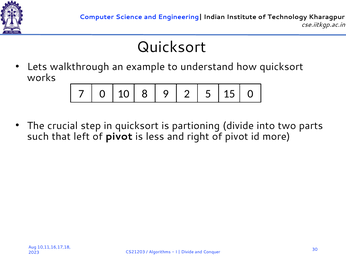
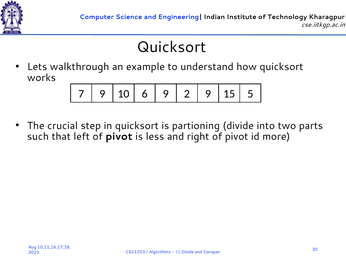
7 0: 0 -> 9
8: 8 -> 6
2 5: 5 -> 9
15 0: 0 -> 5
